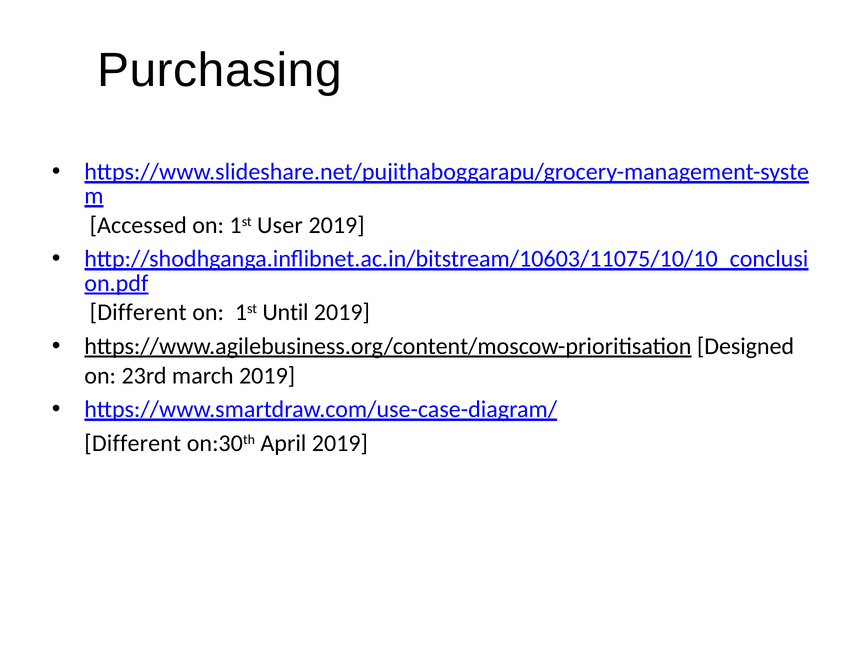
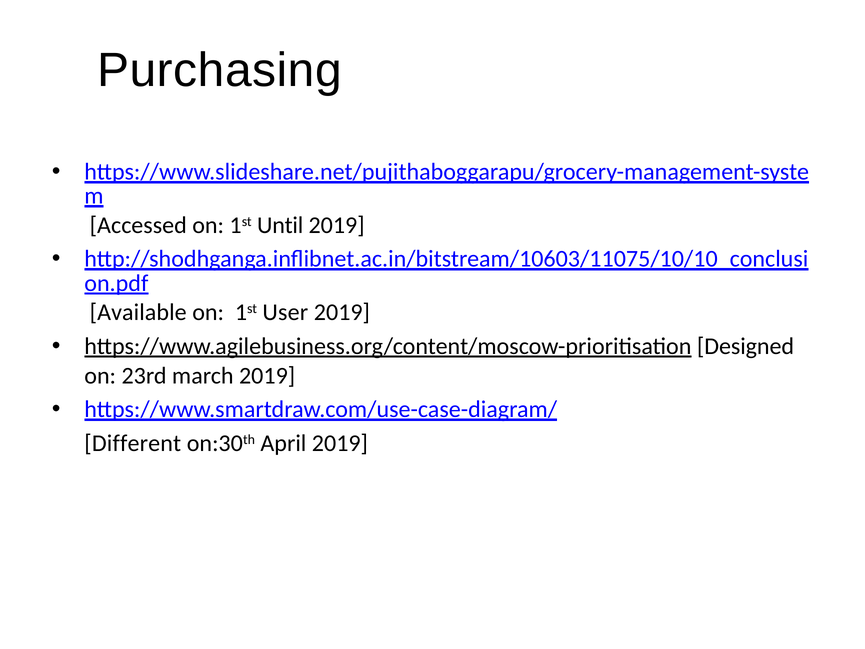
User: User -> Until
Different at (138, 312): Different -> Available
Until: Until -> User
